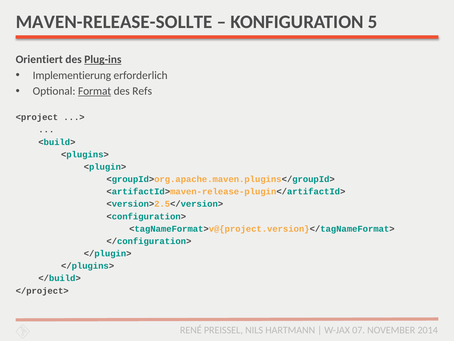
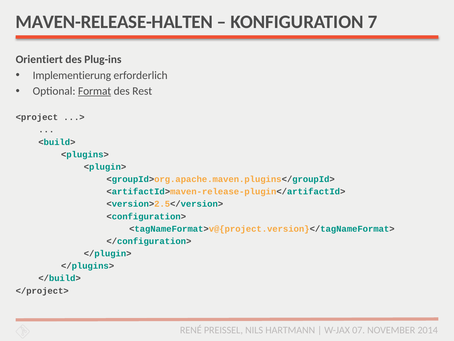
MAVEN-RELEASE-SOLLTE: MAVEN-RELEASE-SOLLTE -> MAVEN-RELEASE-HALTEN
5: 5 -> 7
Plug-ins underline: present -> none
Refs: Refs -> Rest
